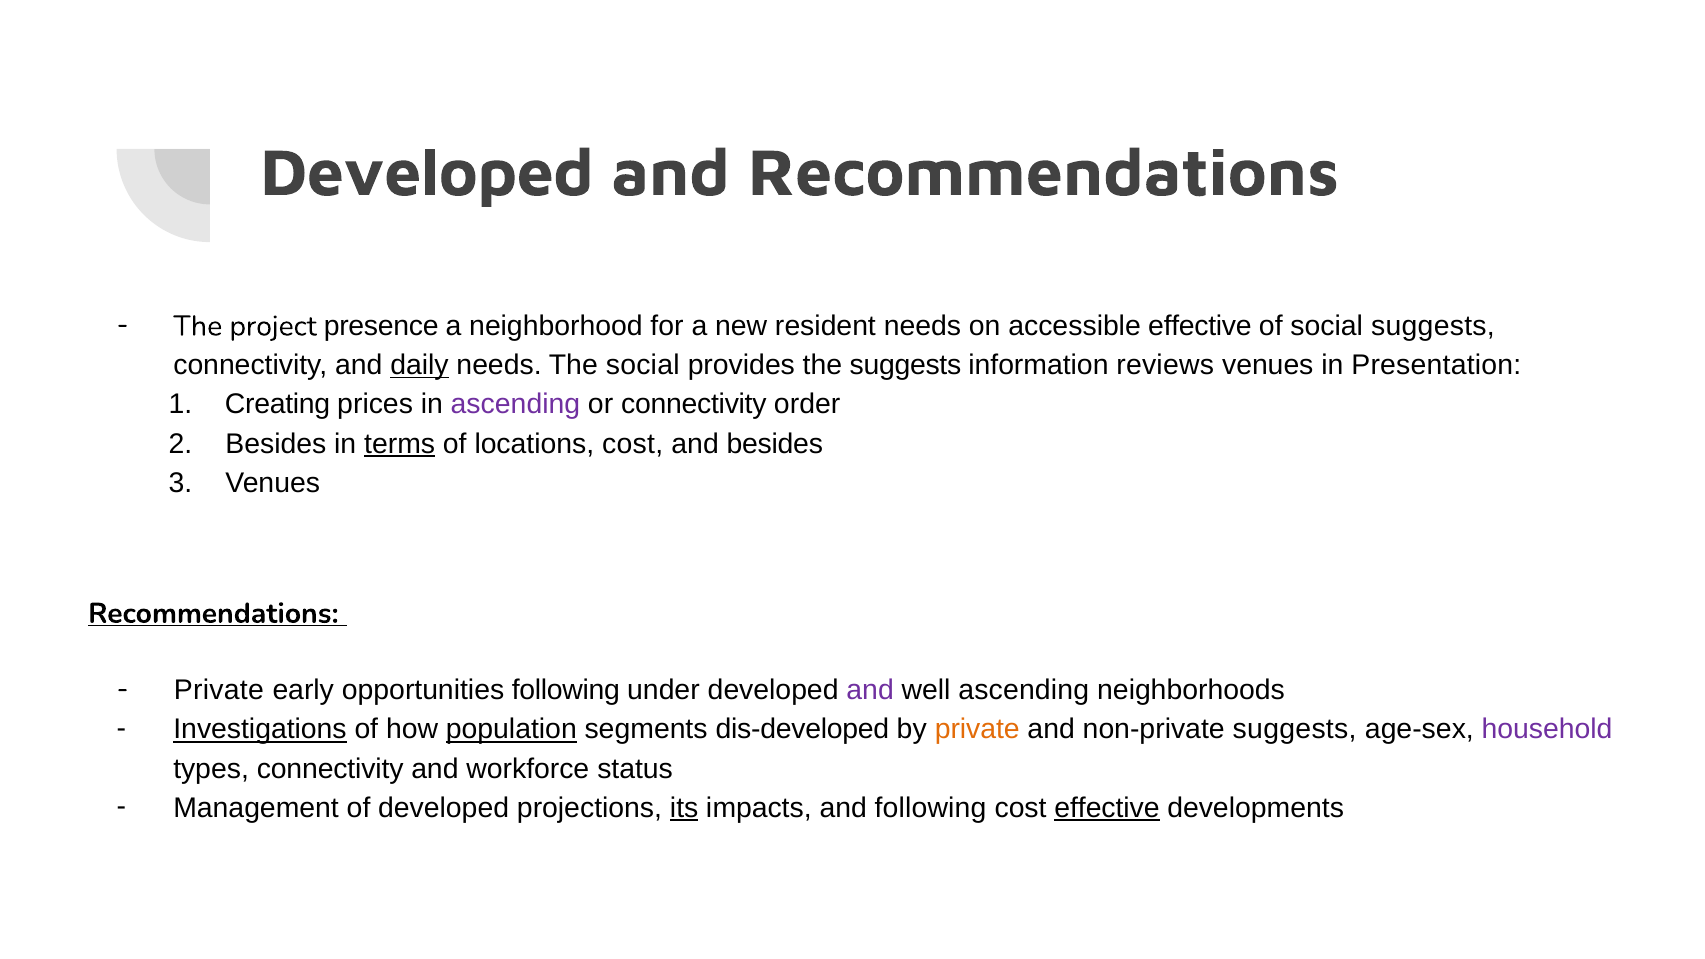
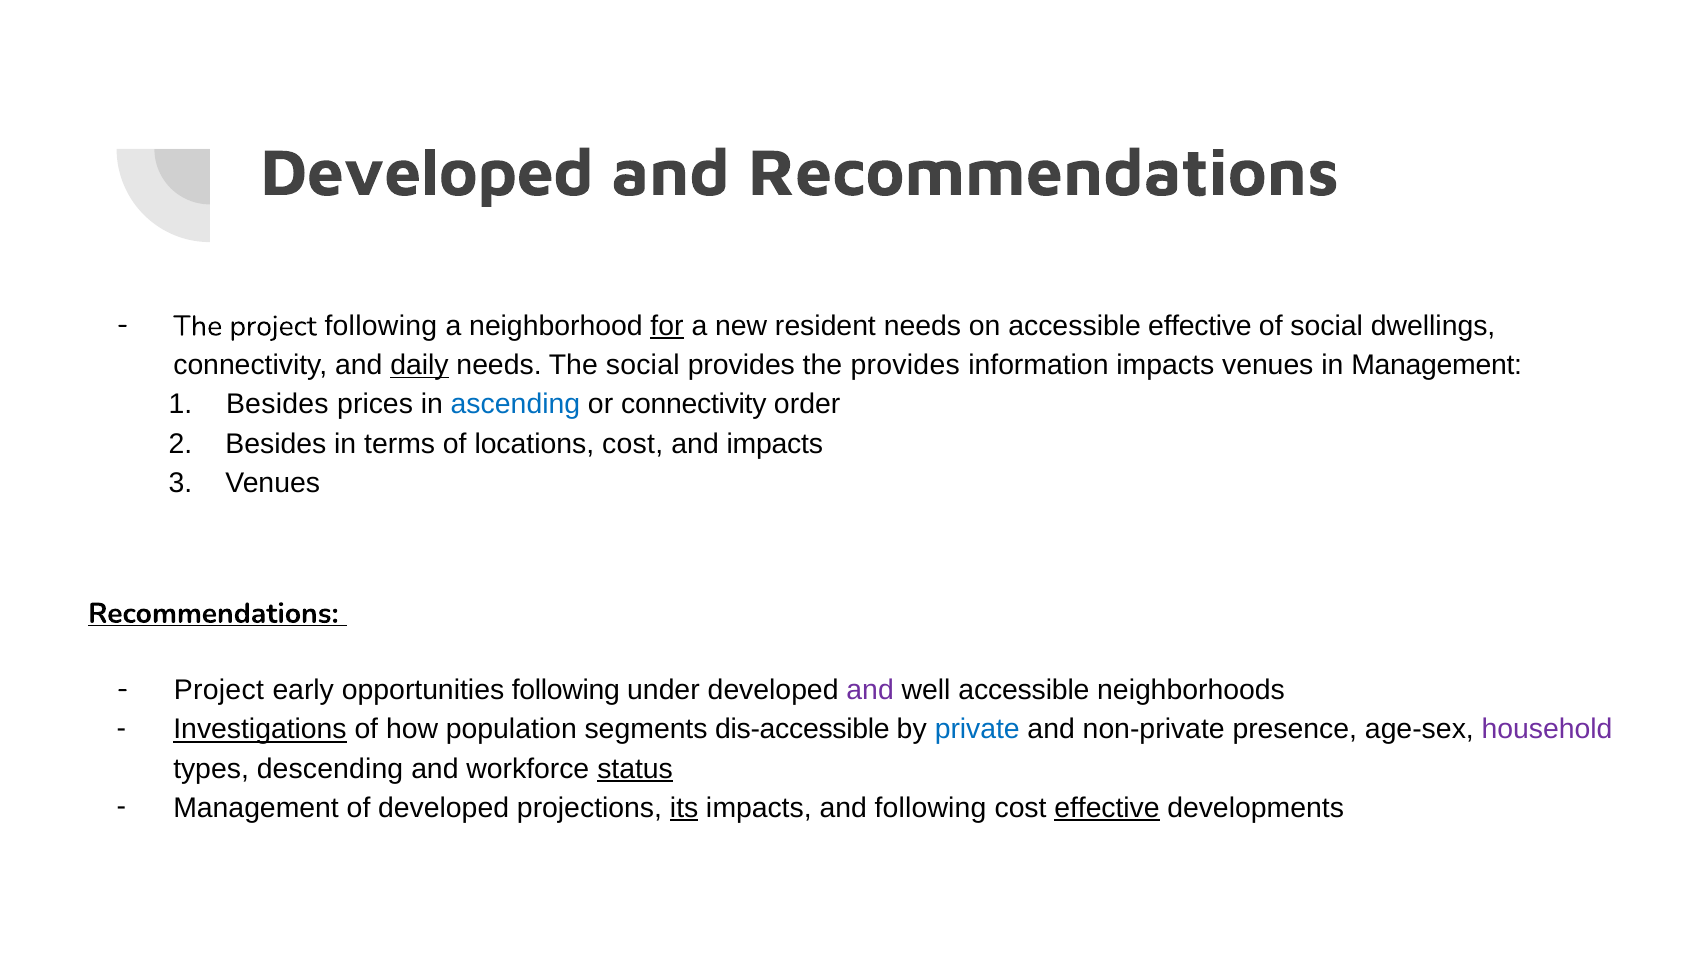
project presence: presence -> following
for underline: none -> present
social suggests: suggests -> dwellings
the suggests: suggests -> provides
information reviews: reviews -> impacts
in Presentation: Presentation -> Management
Creating at (278, 405): Creating -> Besides
ascending at (515, 405) colour: purple -> blue
terms underline: present -> none
and besides: besides -> impacts
Private at (219, 690): Private -> Project
well ascending: ascending -> accessible
population underline: present -> none
dis-developed: dis-developed -> dis-accessible
private at (977, 730) colour: orange -> blue
non-private suggests: suggests -> presence
types connectivity: connectivity -> descending
status underline: none -> present
